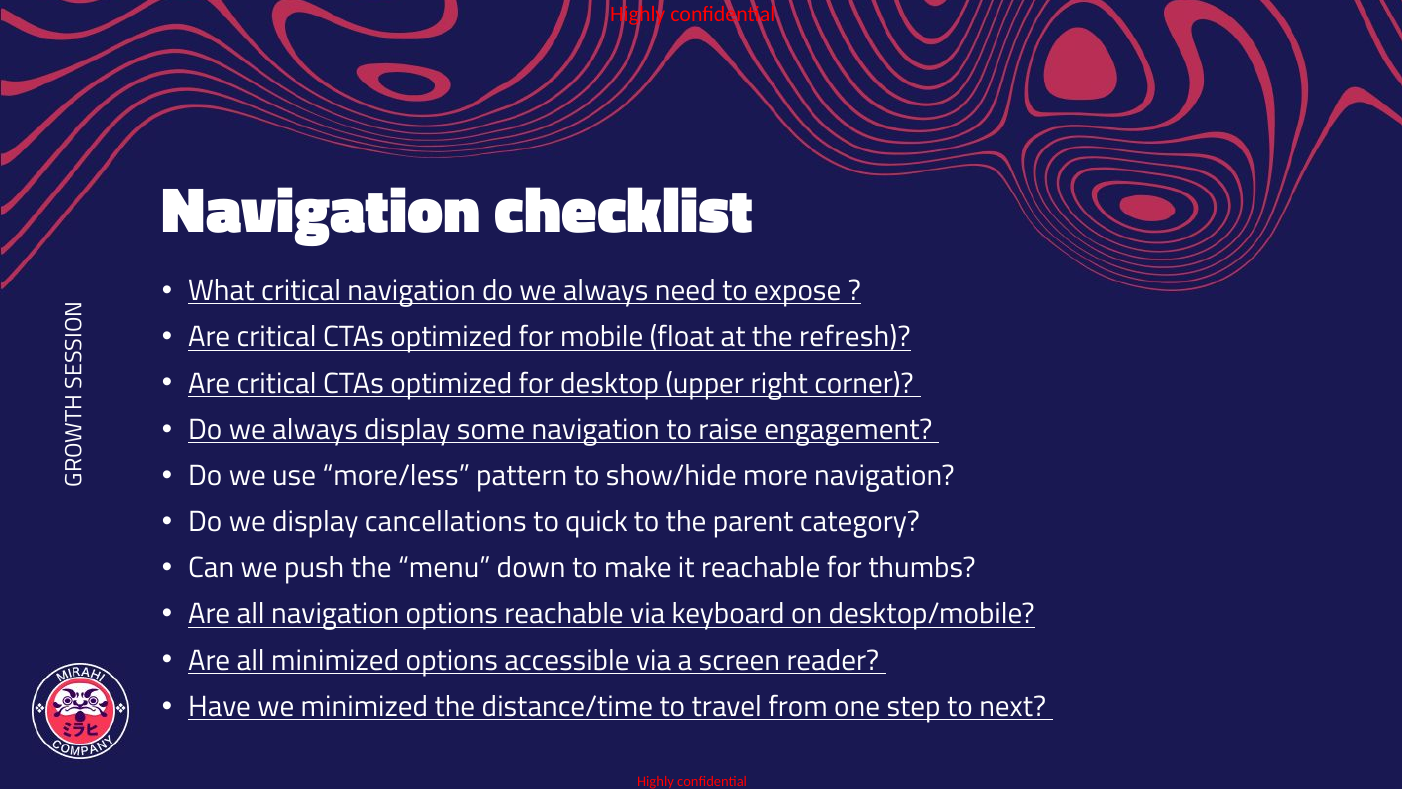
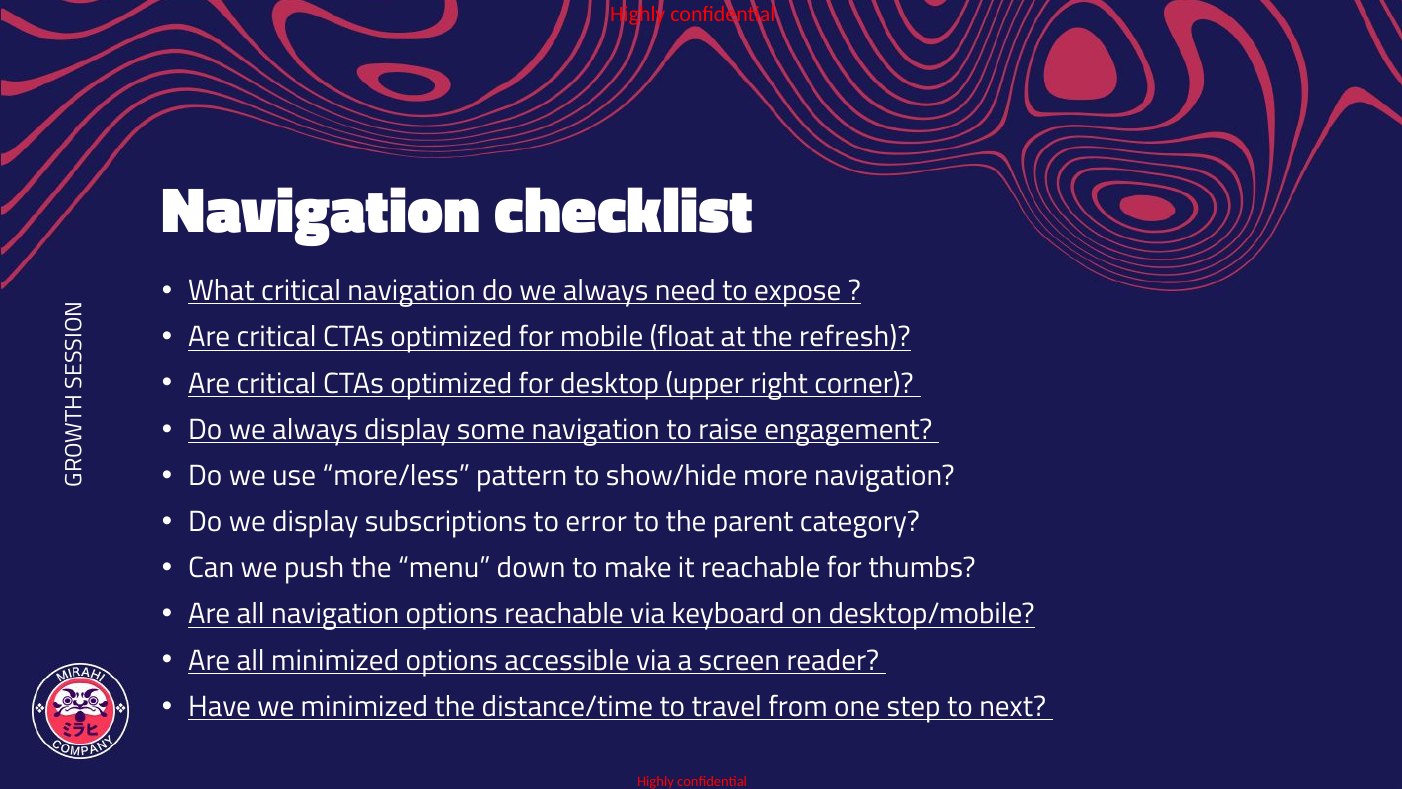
cancellations: cancellations -> subscriptions
quick: quick -> error
